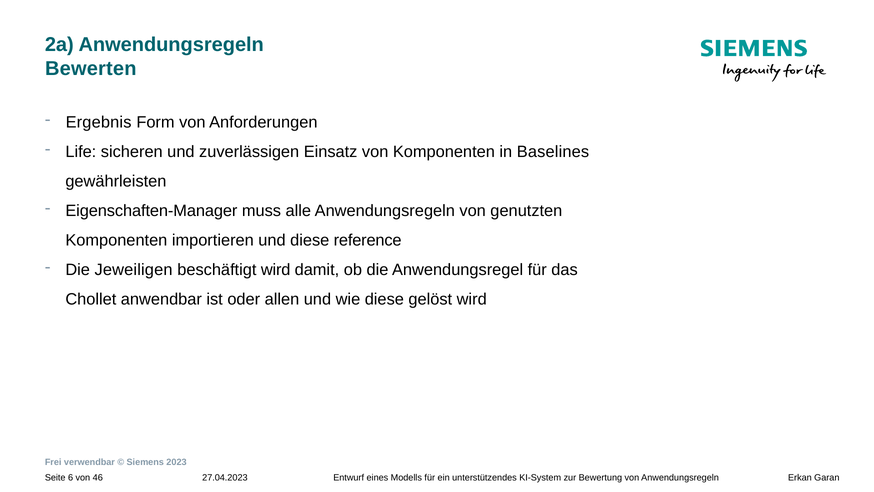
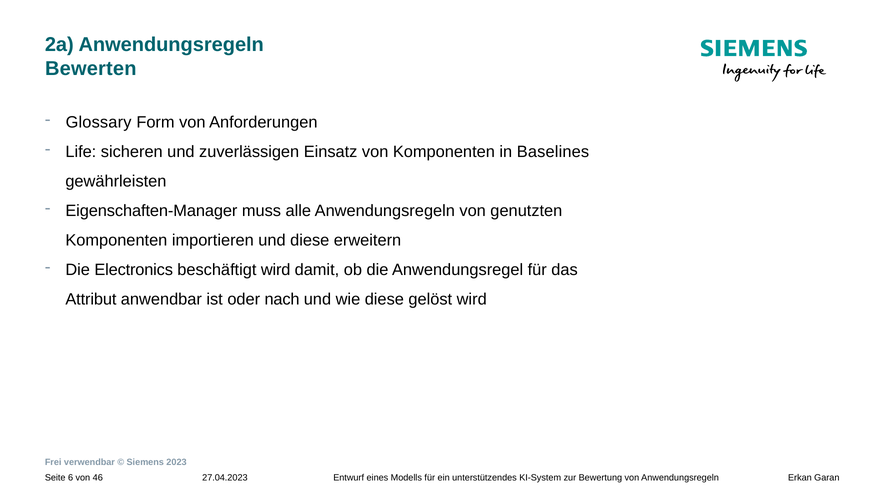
Ergebnis: Ergebnis -> Glossary
reference: reference -> erweitern
Jeweiligen: Jeweiligen -> Electronics
Chollet: Chollet -> Attribut
allen: allen -> nach
